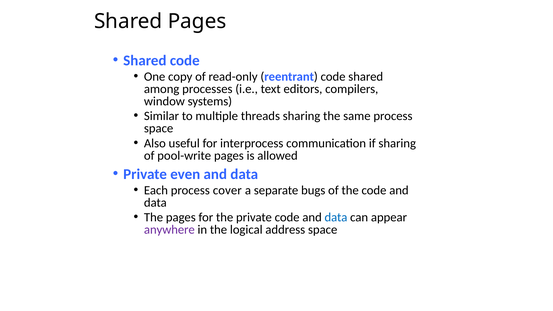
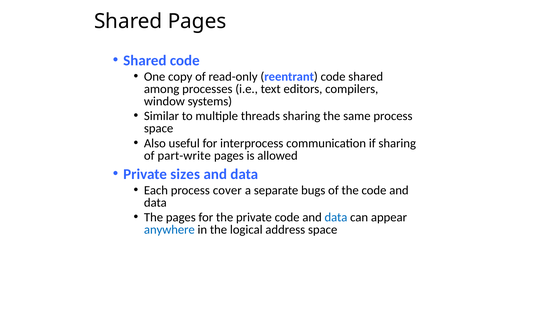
pool-write: pool-write -> part-write
even: even -> sizes
anywhere colour: purple -> blue
